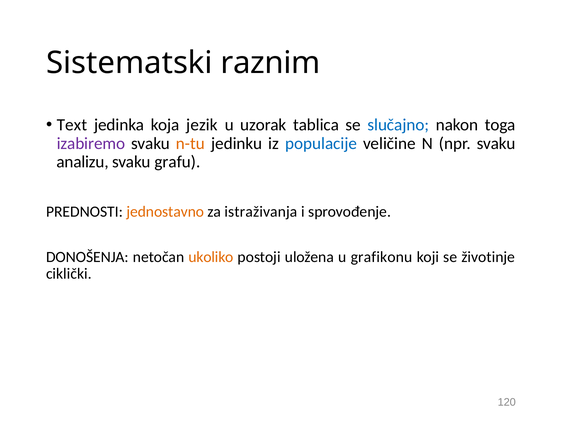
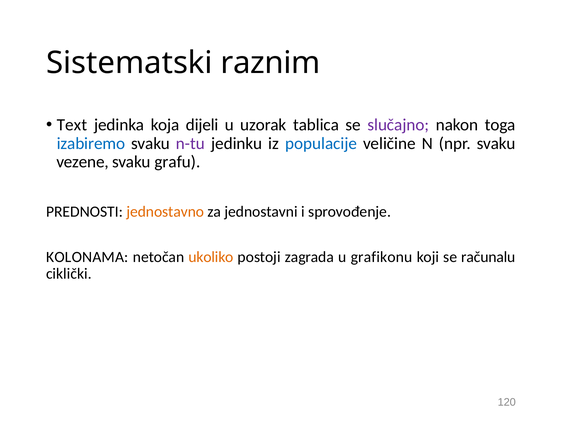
jezik: jezik -> dijeli
slučajno colour: blue -> purple
izabiremo colour: purple -> blue
n-tu colour: orange -> purple
analizu: analizu -> vezene
istraživanja: istraživanja -> jednostavni
DONOŠENJA: DONOŠENJA -> KOLONAMA
uložena: uložena -> zagrada
životinje: životinje -> računalu
